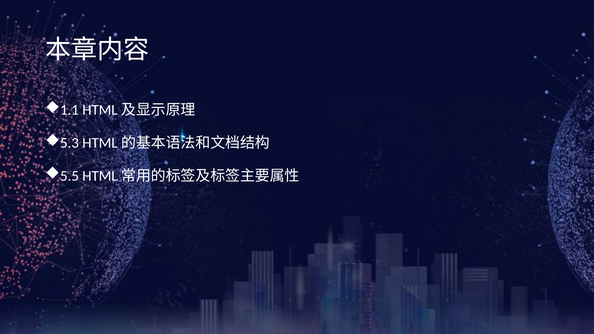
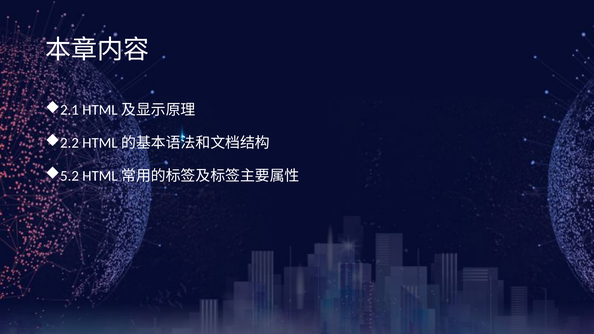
1.1: 1.1 -> 2.1
5.3: 5.3 -> 2.2
5.5: 5.5 -> 5.2
